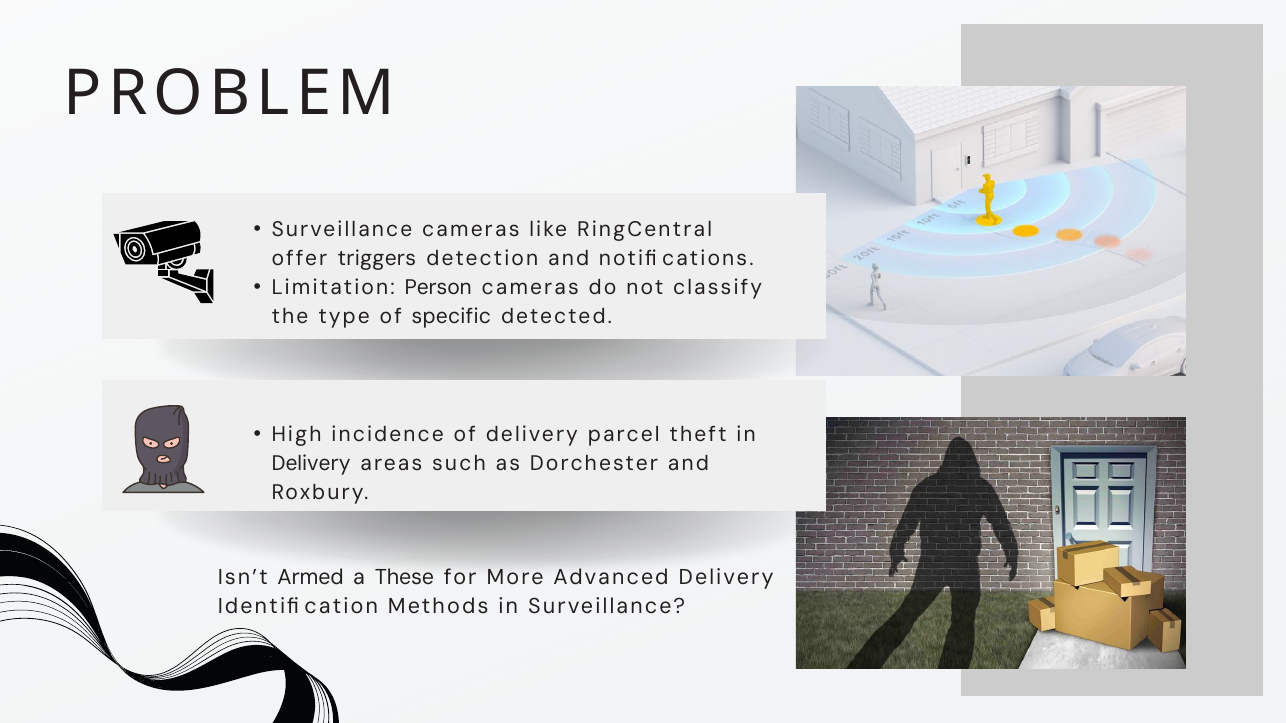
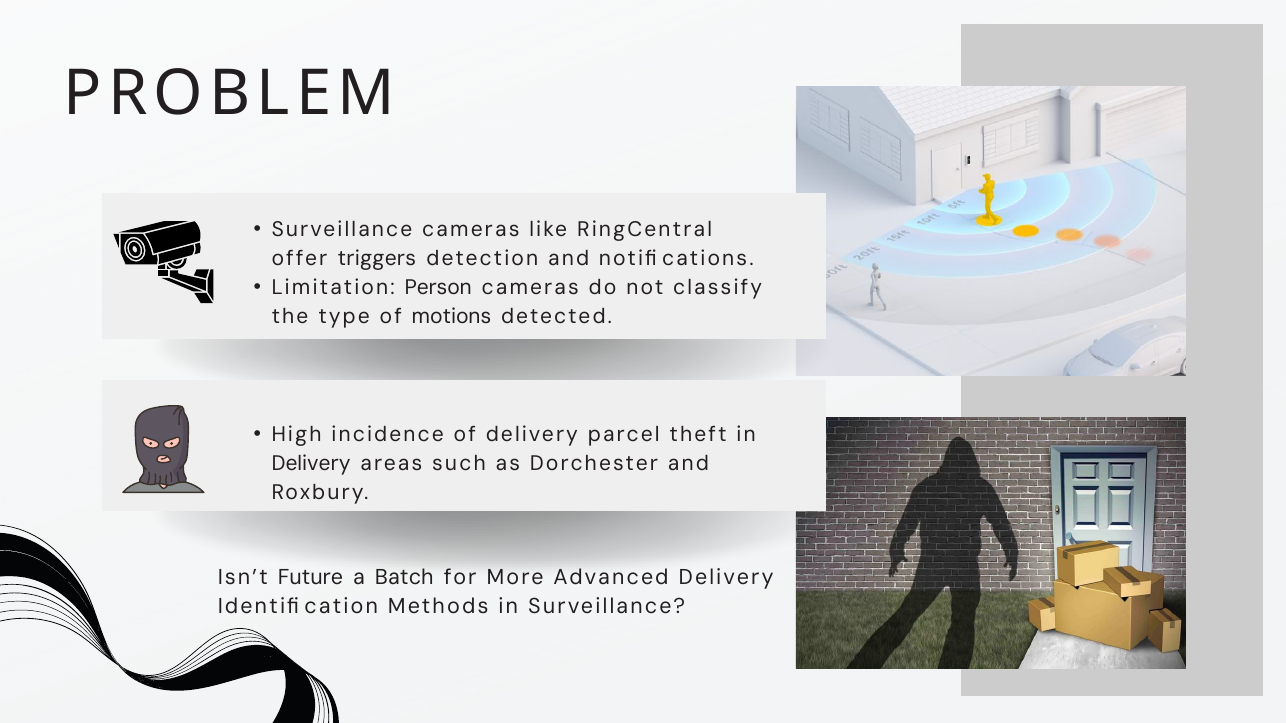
specific: specific -> motions
Armed: Armed -> Future
These: These -> Batch
